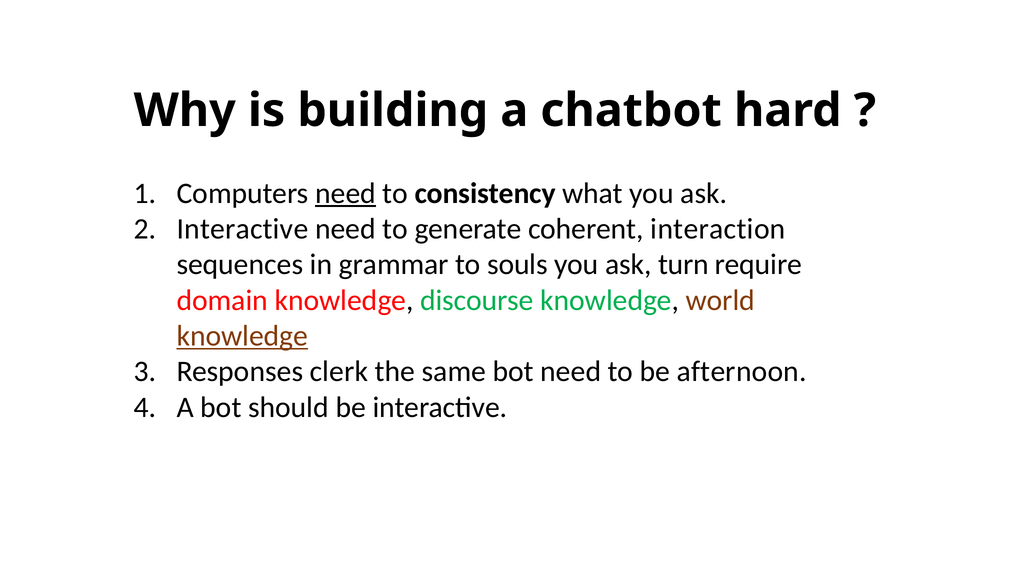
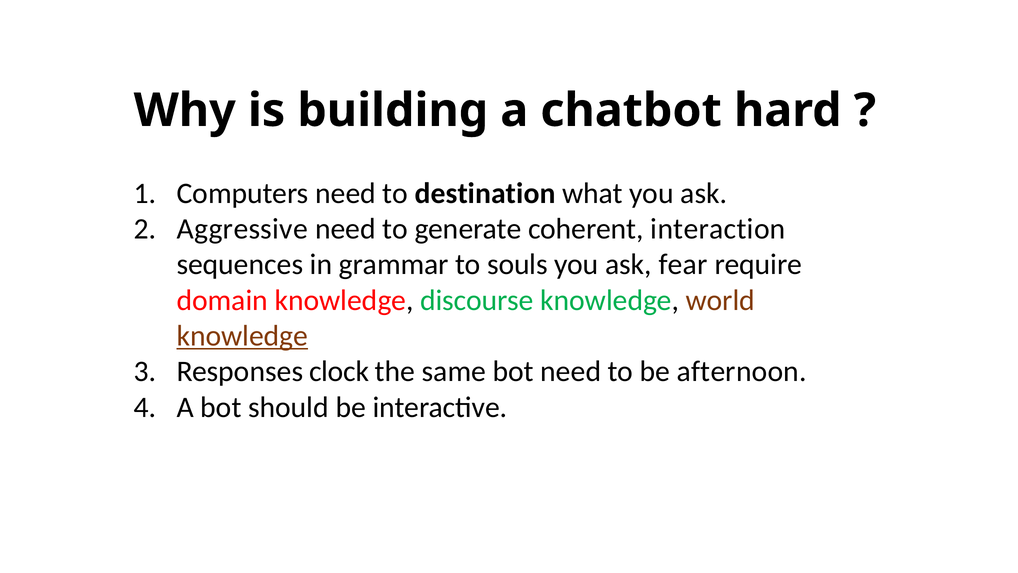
need at (346, 193) underline: present -> none
consistency: consistency -> destination
Interactive at (242, 229): Interactive -> Aggressive
turn: turn -> fear
clerk: clerk -> clock
